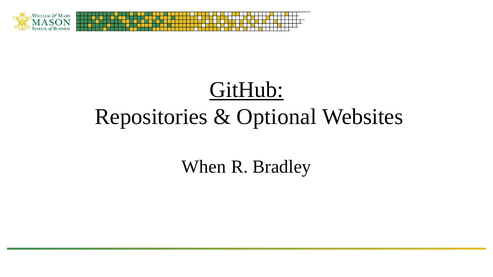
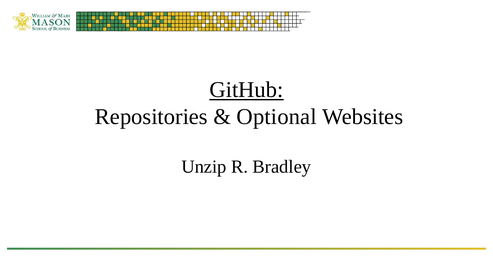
When: When -> Unzip
